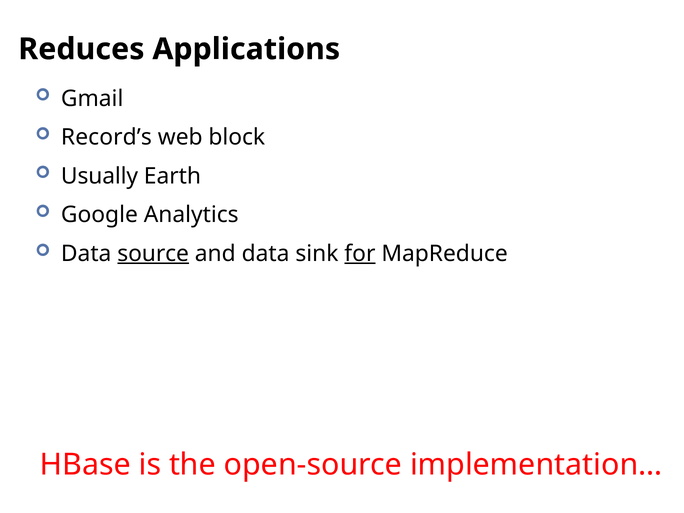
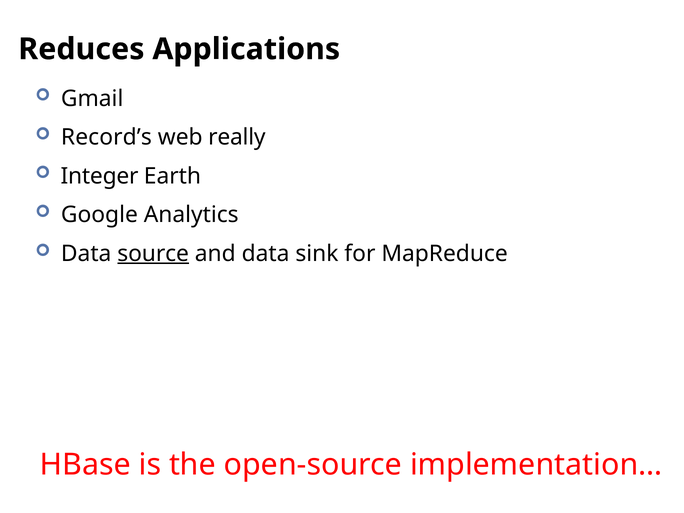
block: block -> really
Usually: Usually -> Integer
for underline: present -> none
